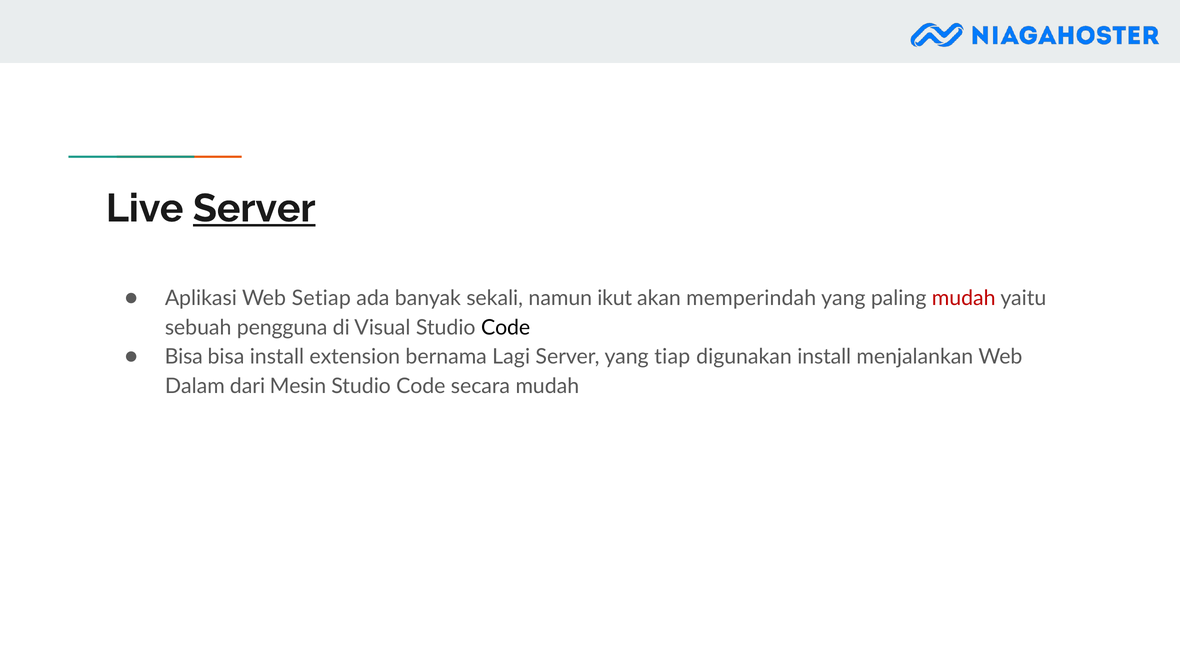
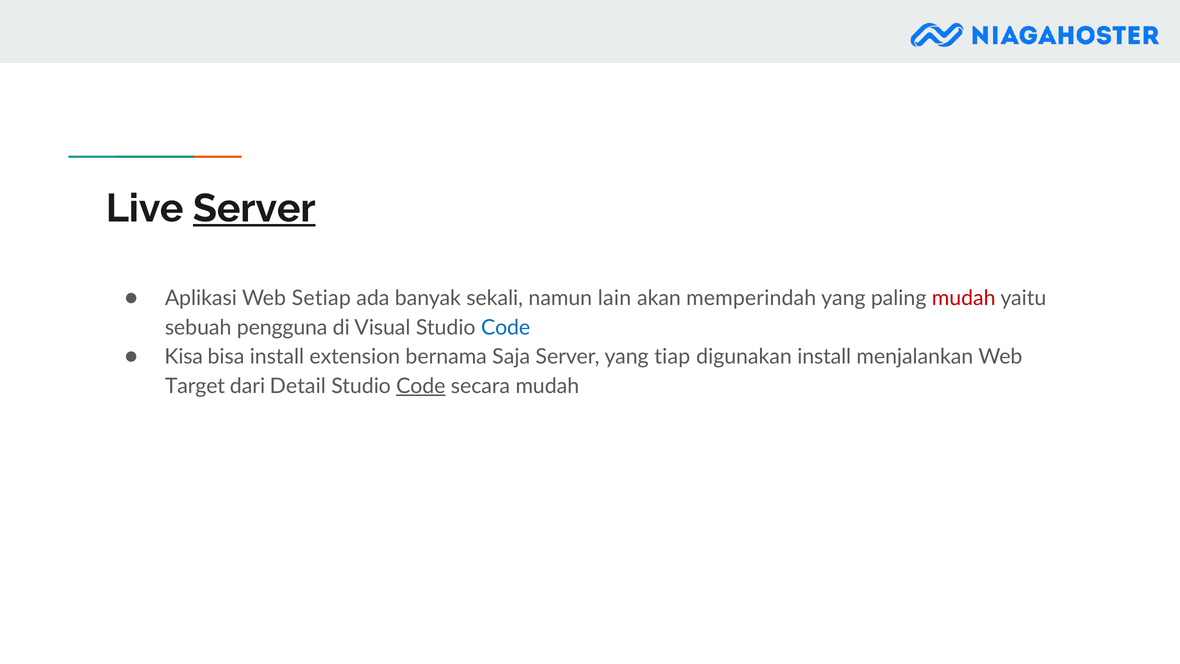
ikut: ikut -> lain
Code at (506, 327) colour: black -> blue
Bisa at (184, 357): Bisa -> Kisa
Lagi: Lagi -> Saja
Dalam: Dalam -> Target
Mesin: Mesin -> Detail
Code at (421, 386) underline: none -> present
